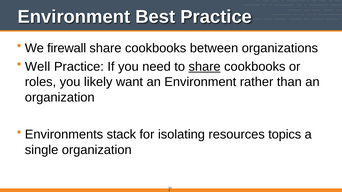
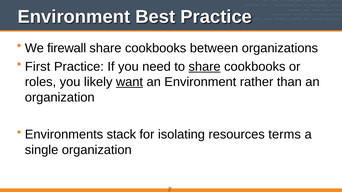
Well: Well -> First
want underline: none -> present
topics: topics -> terms
